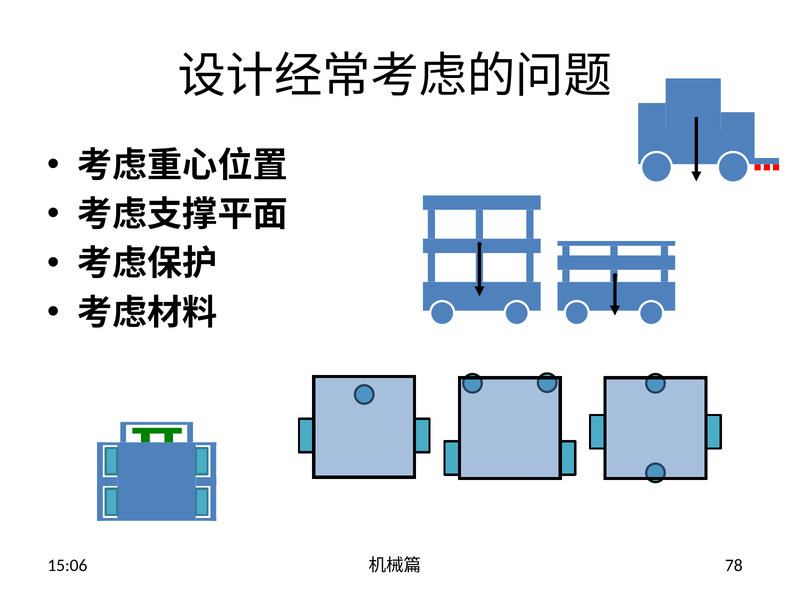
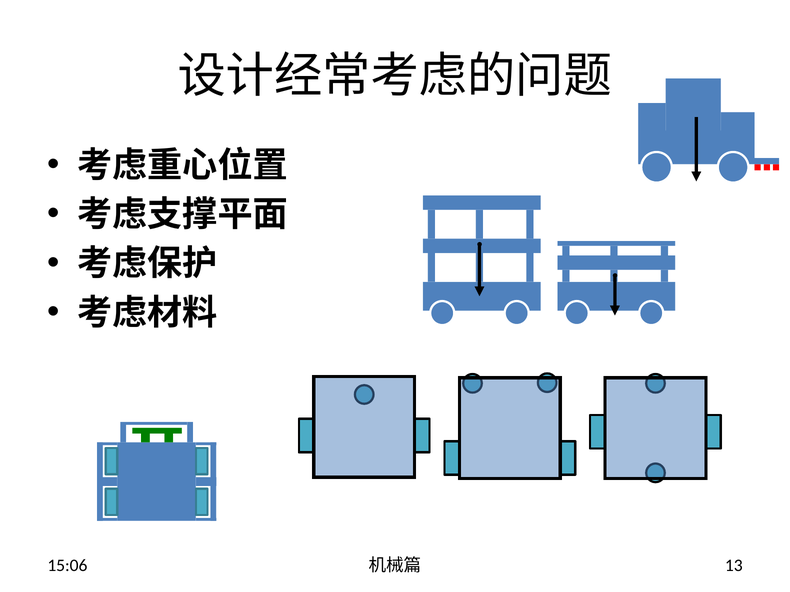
78: 78 -> 13
